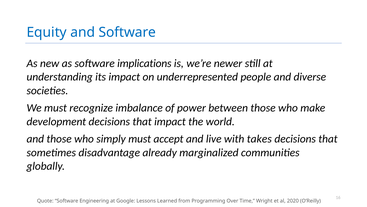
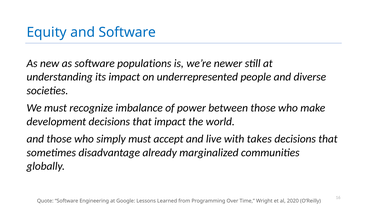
implications: implications -> populations
